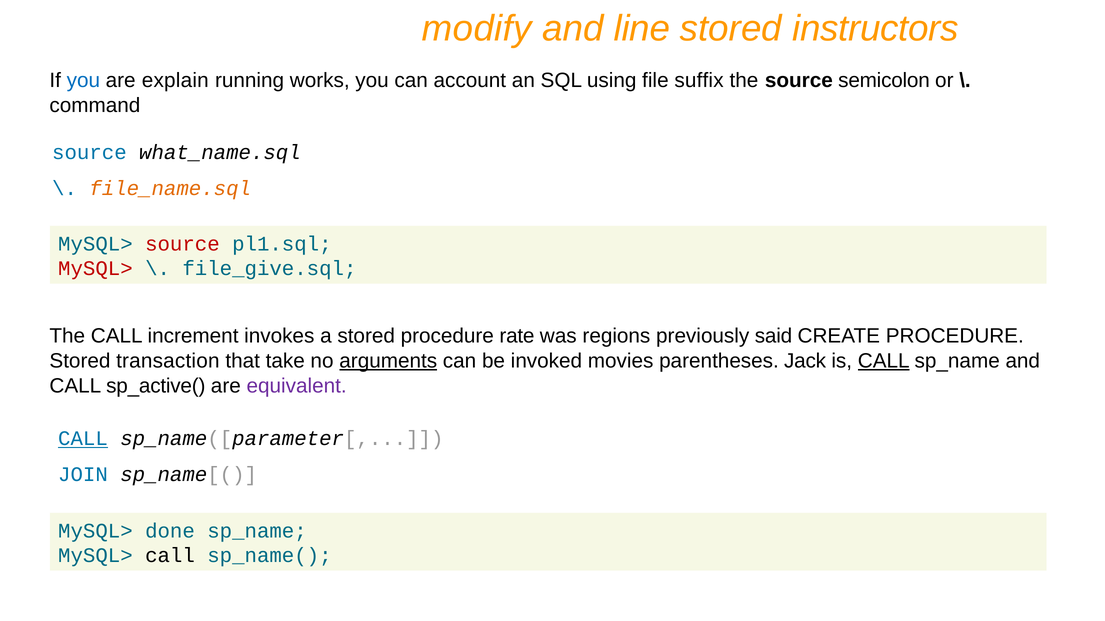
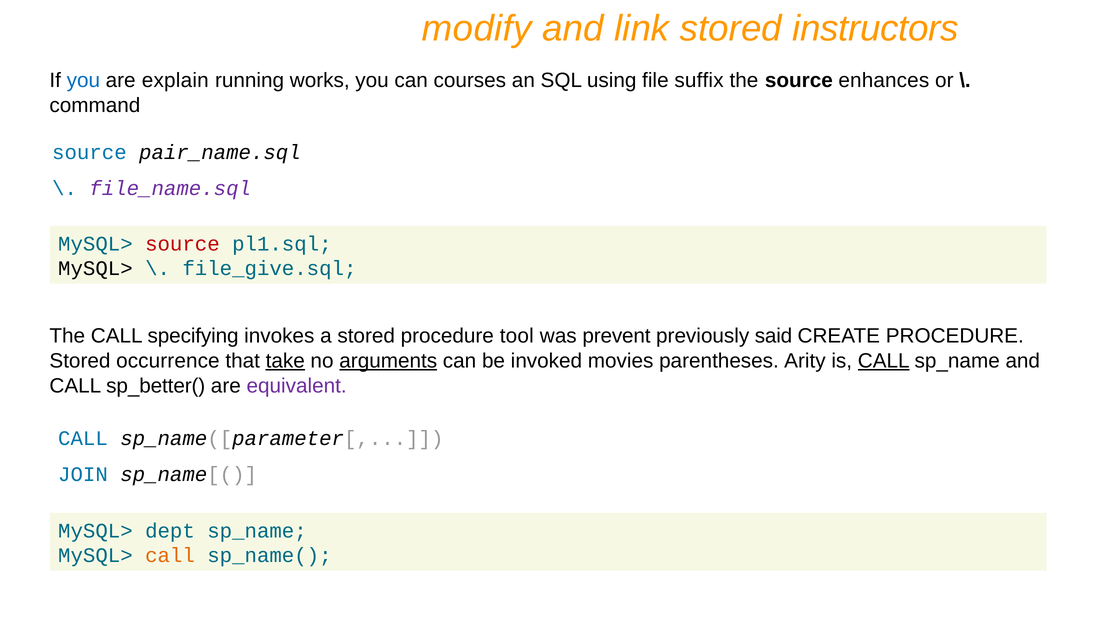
line: line -> link
account: account -> courses
semicolon: semicolon -> enhances
what_name.sql: what_name.sql -> pair_name.sql
file_name.sql colour: orange -> purple
MySQL> at (95, 269) colour: red -> black
increment: increment -> specifying
rate: rate -> tool
regions: regions -> prevent
transaction: transaction -> occurrence
take underline: none -> present
Jack: Jack -> Arity
sp_active(: sp_active( -> sp_better(
CALL at (83, 439) underline: present -> none
done: done -> dept
call at (170, 556) colour: black -> orange
